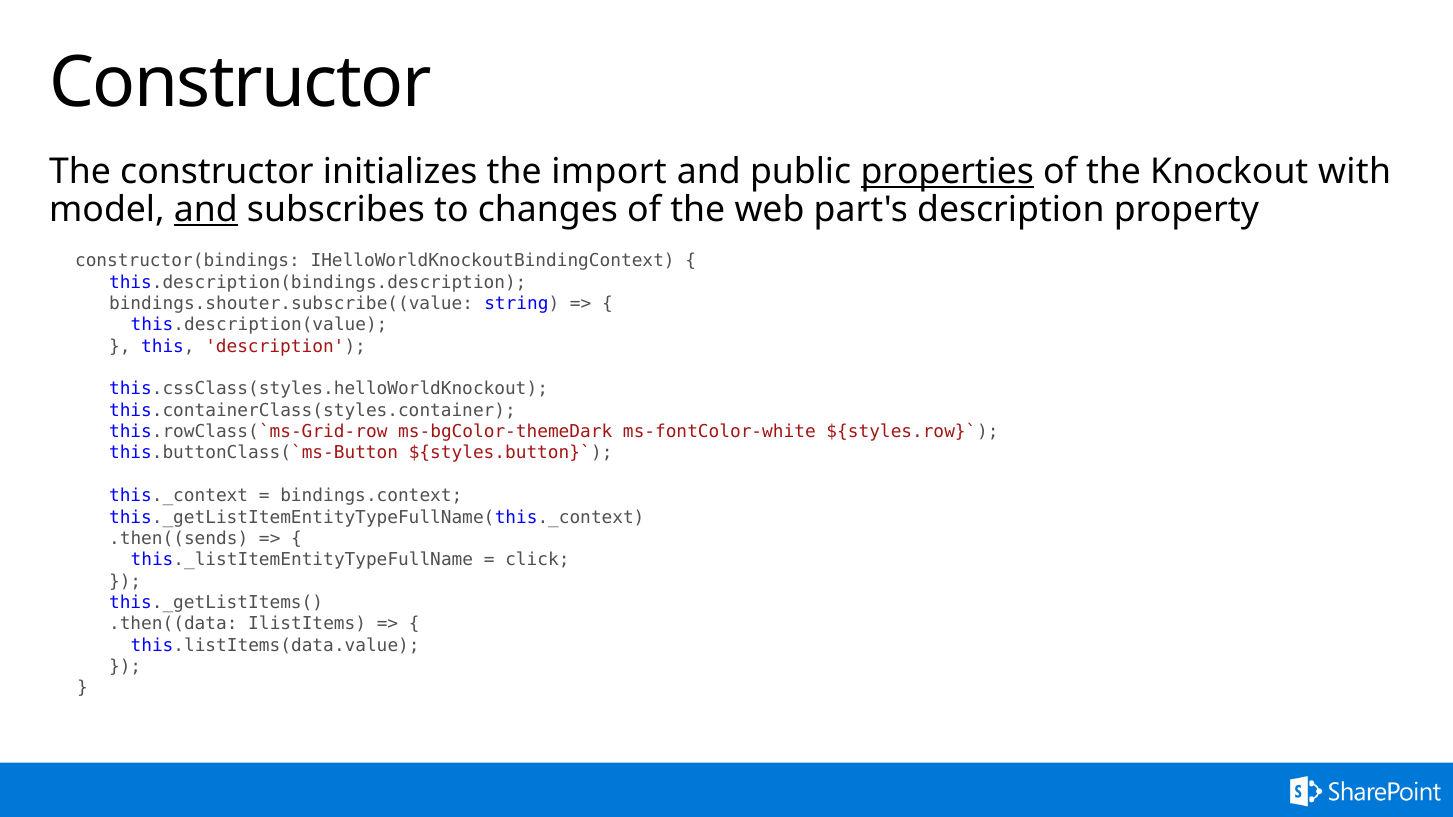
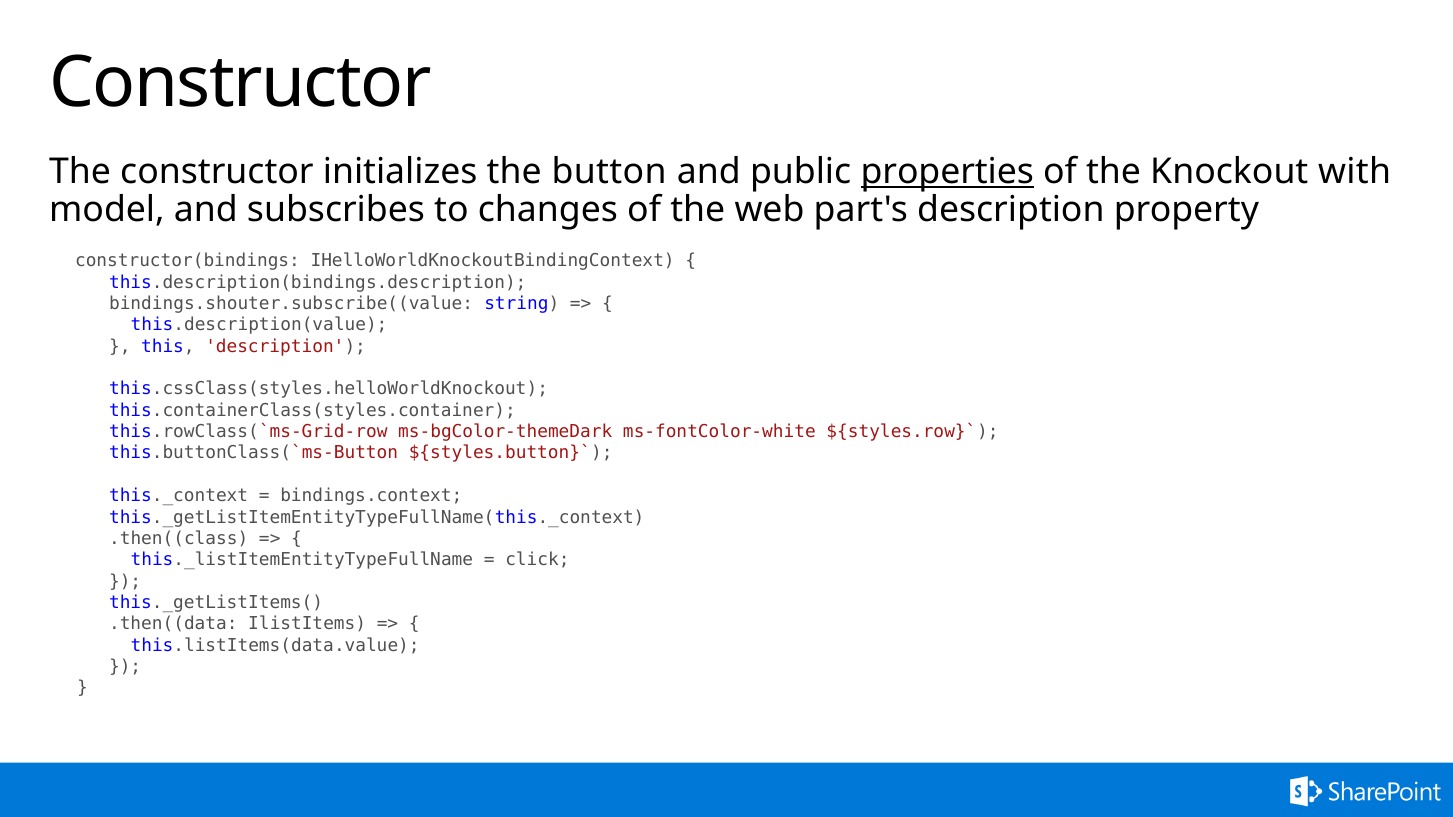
import: import -> button
and at (206, 210) underline: present -> none
.then((sends: .then((sends -> .then((class
